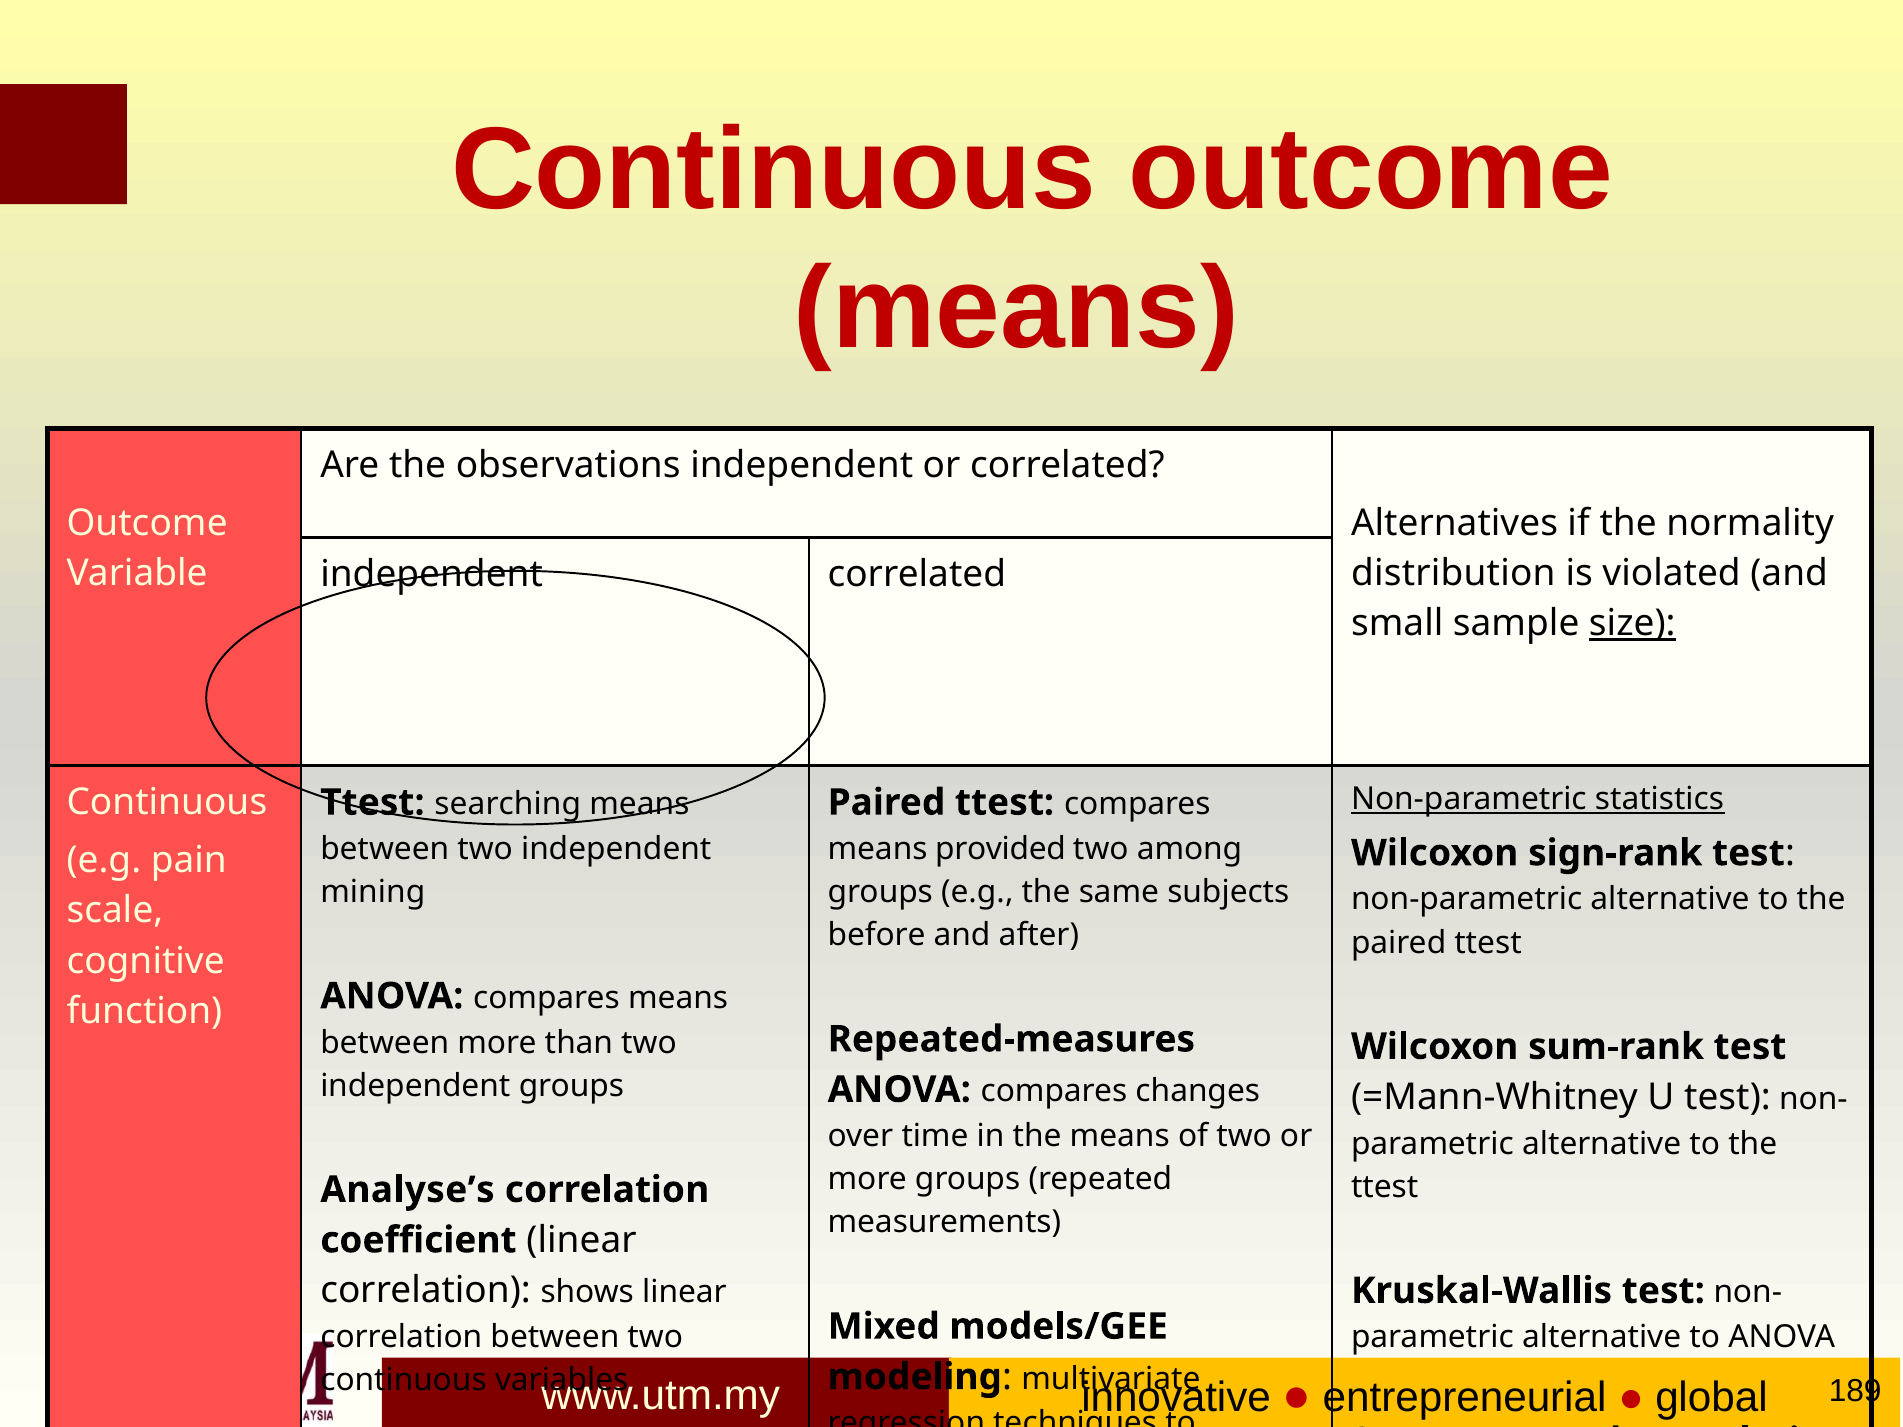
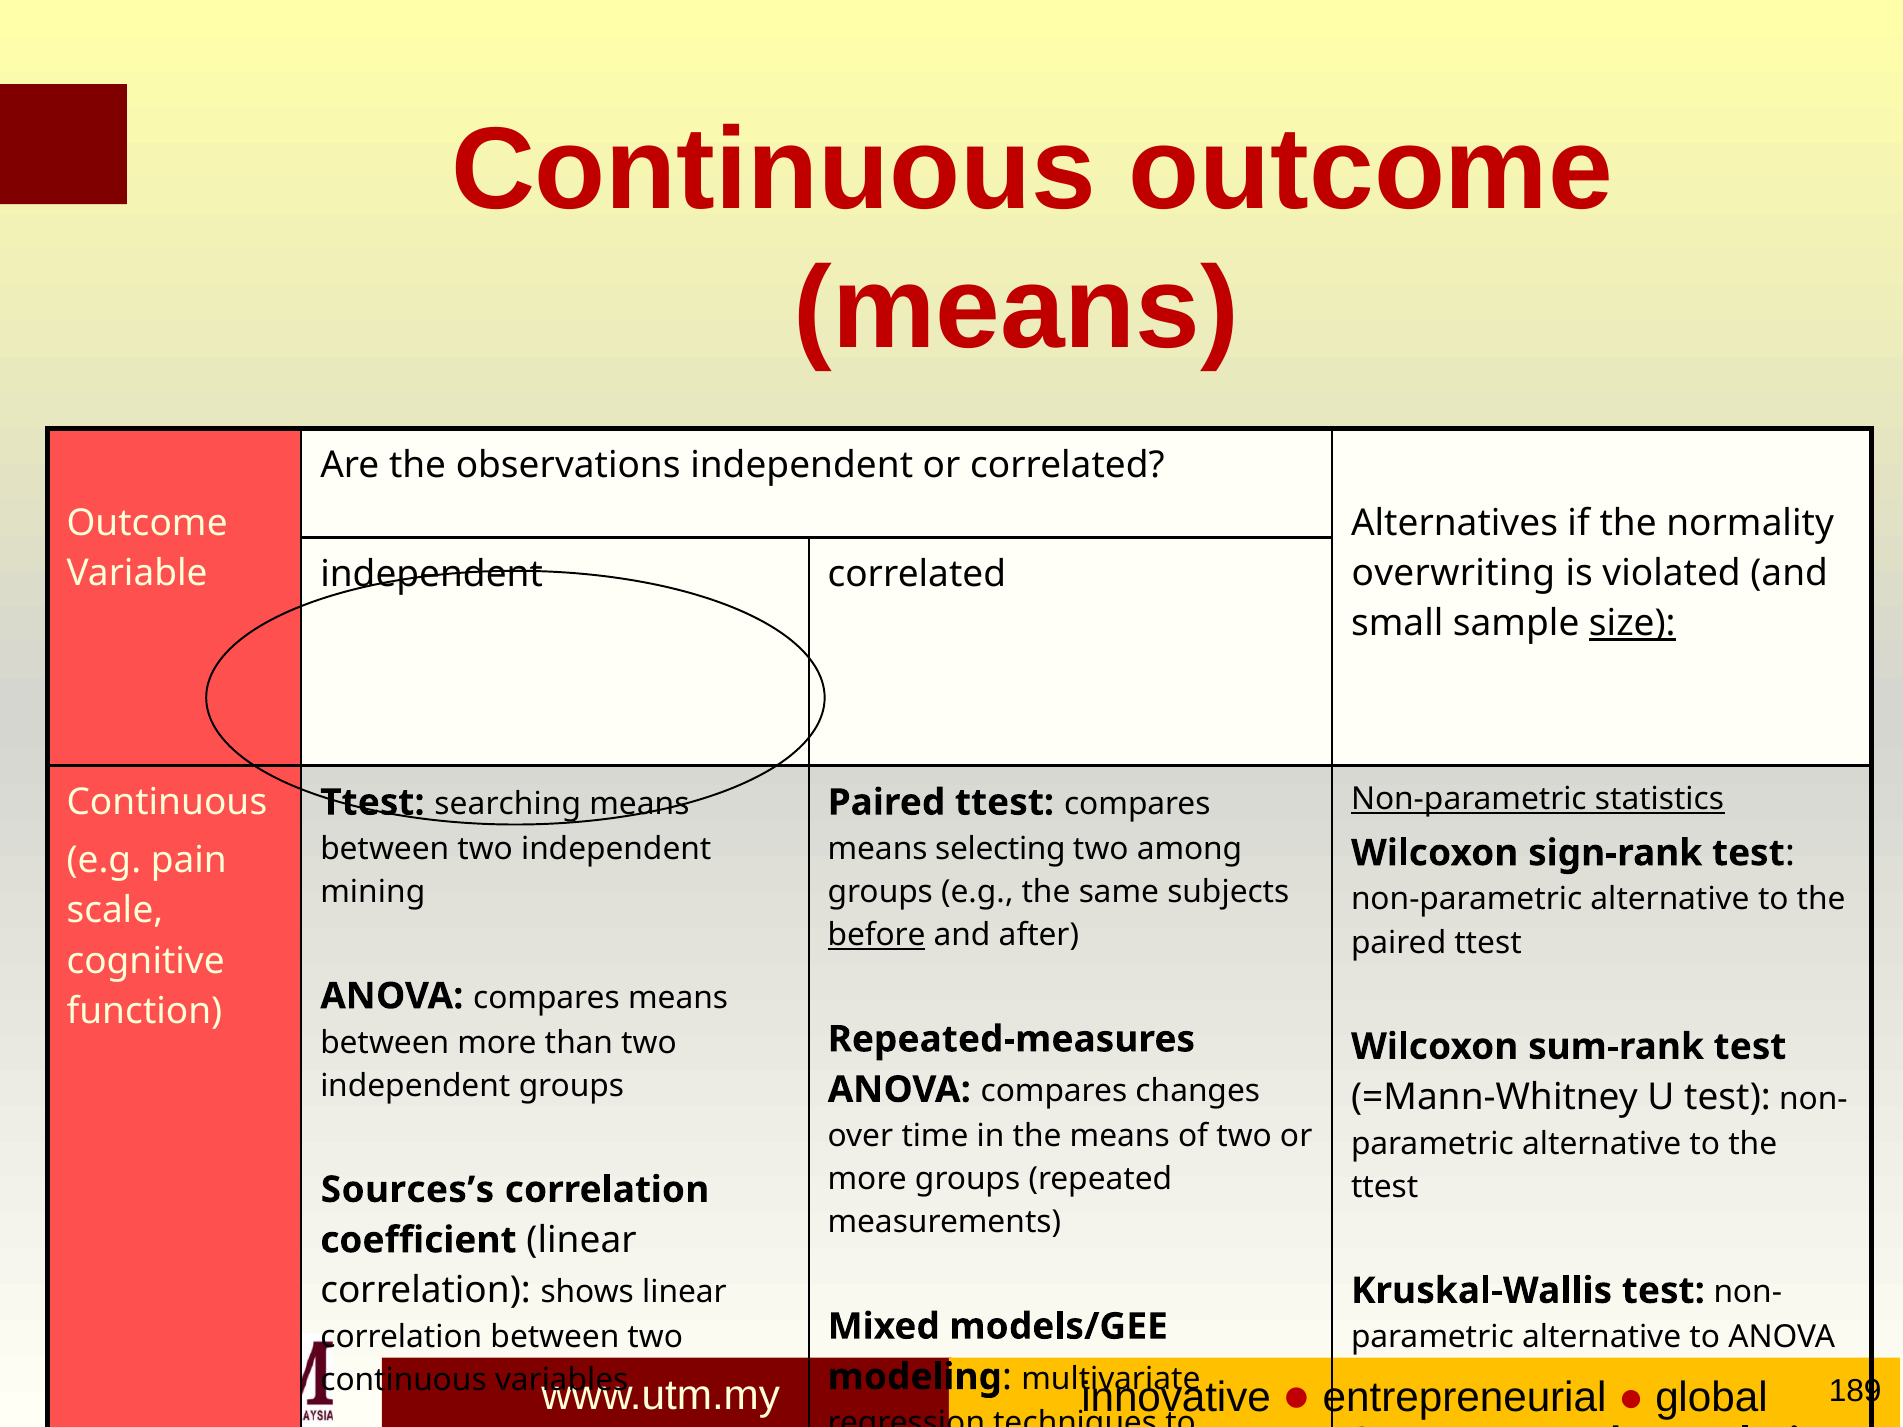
distribution: distribution -> overwriting
provided: provided -> selecting
before underline: none -> present
Analyse’s: Analyse’s -> Sources’s
